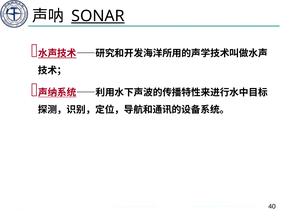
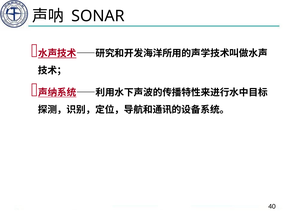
SONAR underline: present -> none
